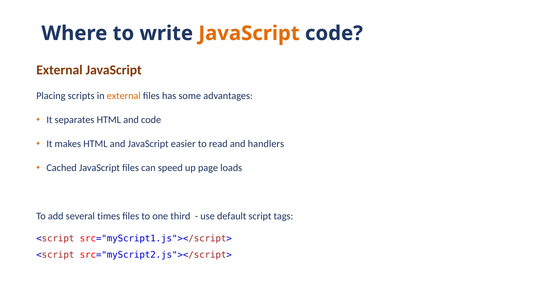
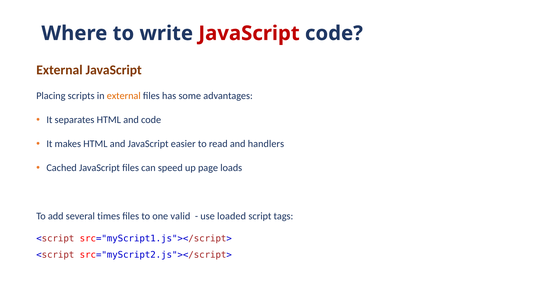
JavaScript at (249, 33) colour: orange -> red
third: third -> valid
default: default -> loaded
